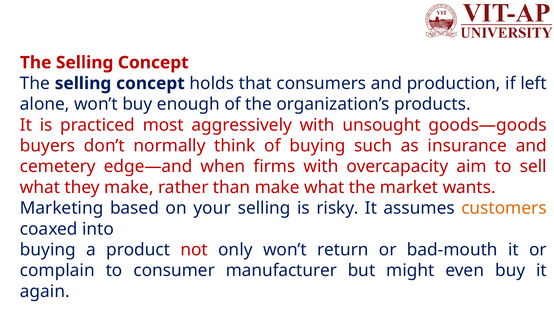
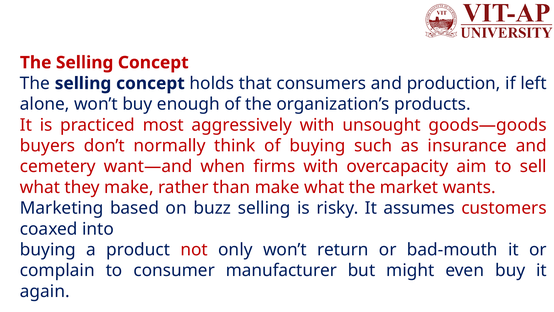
edge—and: edge—and -> want—and
your: your -> buzz
customers colour: orange -> red
